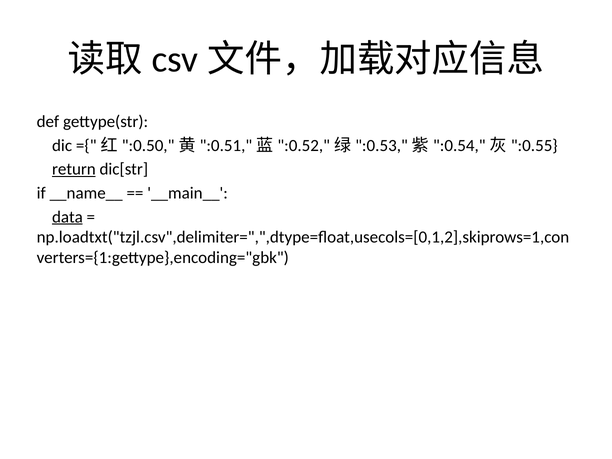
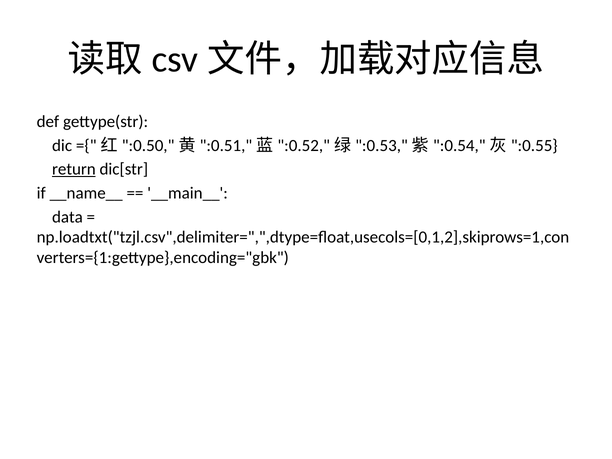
data underline: present -> none
